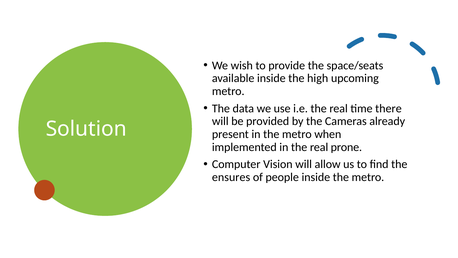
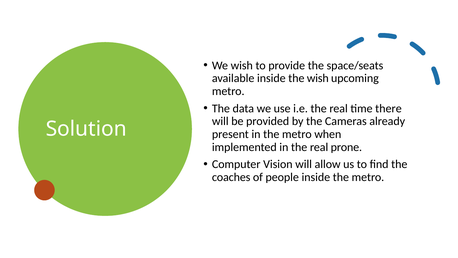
the high: high -> wish
ensures: ensures -> coaches
